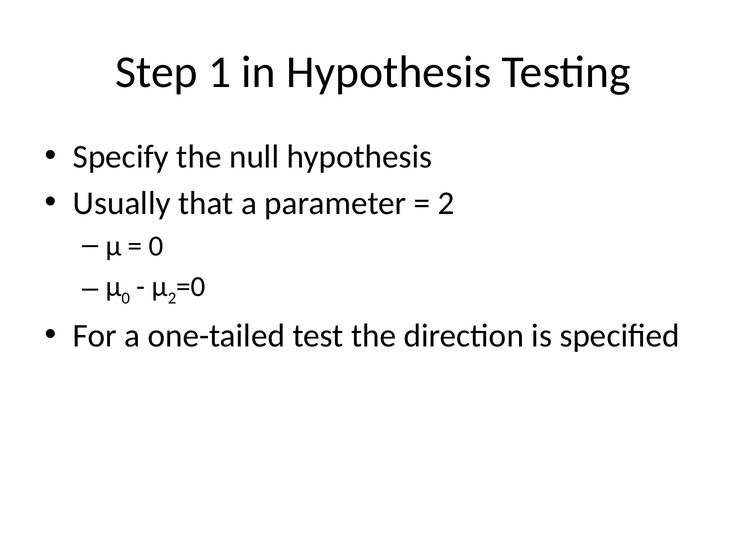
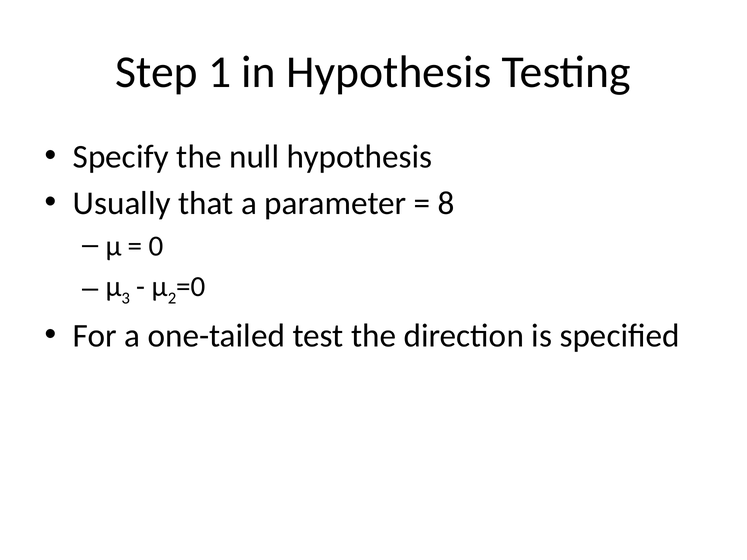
2 at (446, 203): 2 -> 8
µ 0: 0 -> 3
